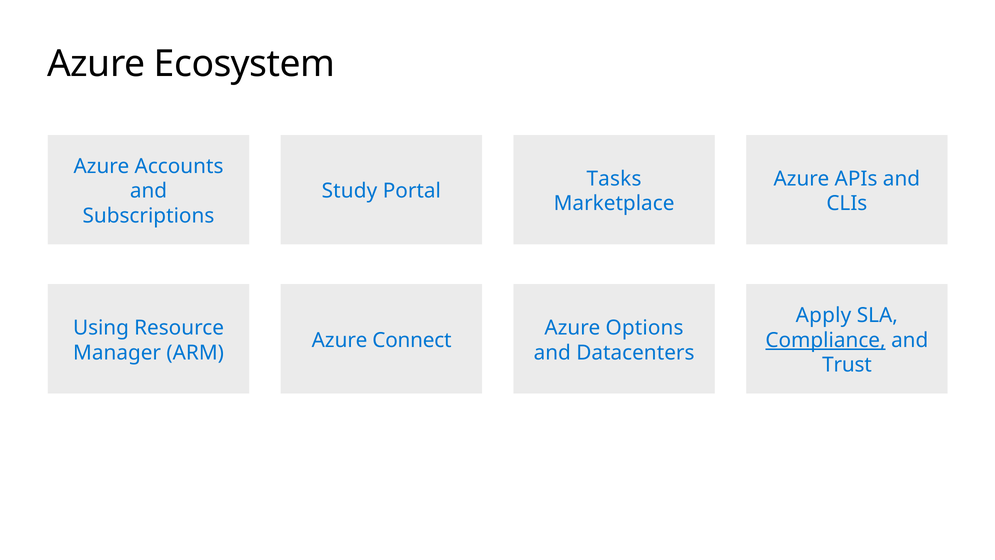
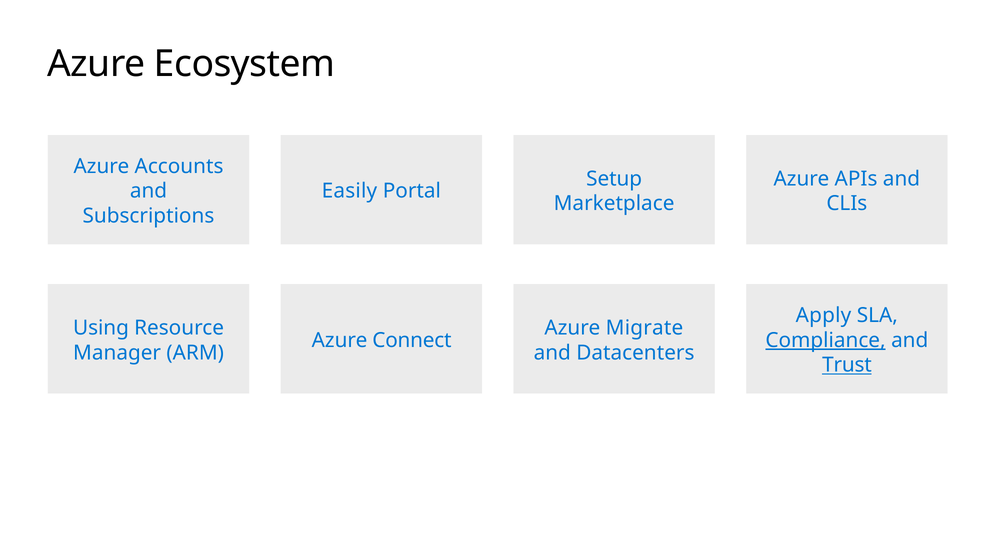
Tasks: Tasks -> Setup
Study: Study -> Easily
Options: Options -> Migrate
Trust underline: none -> present
